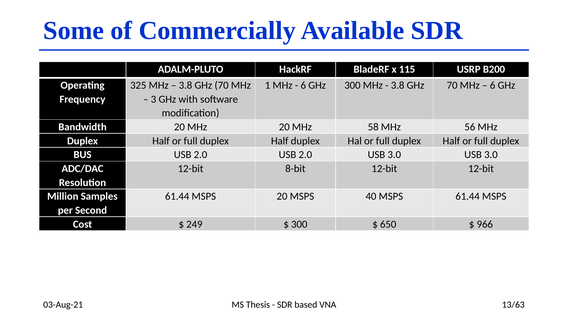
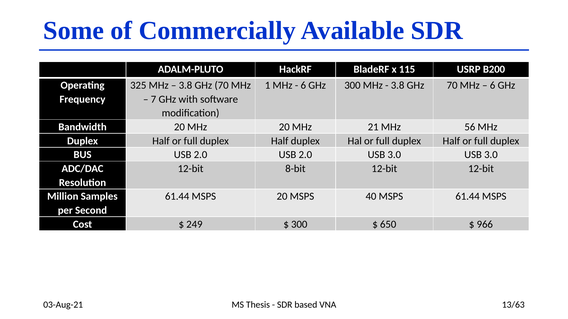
3: 3 -> 7
58: 58 -> 21
